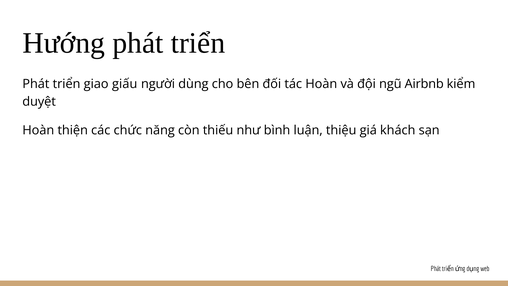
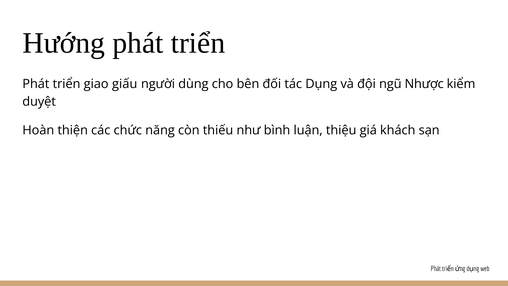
tác Hoàn: Hoàn -> Dụng
Airbnb: Airbnb -> Nhược
